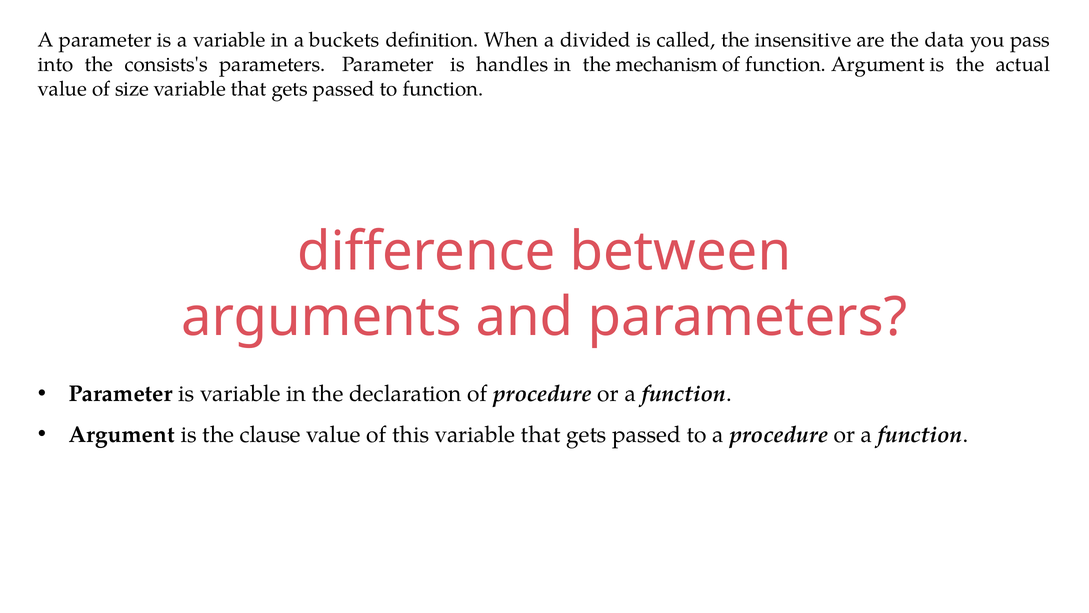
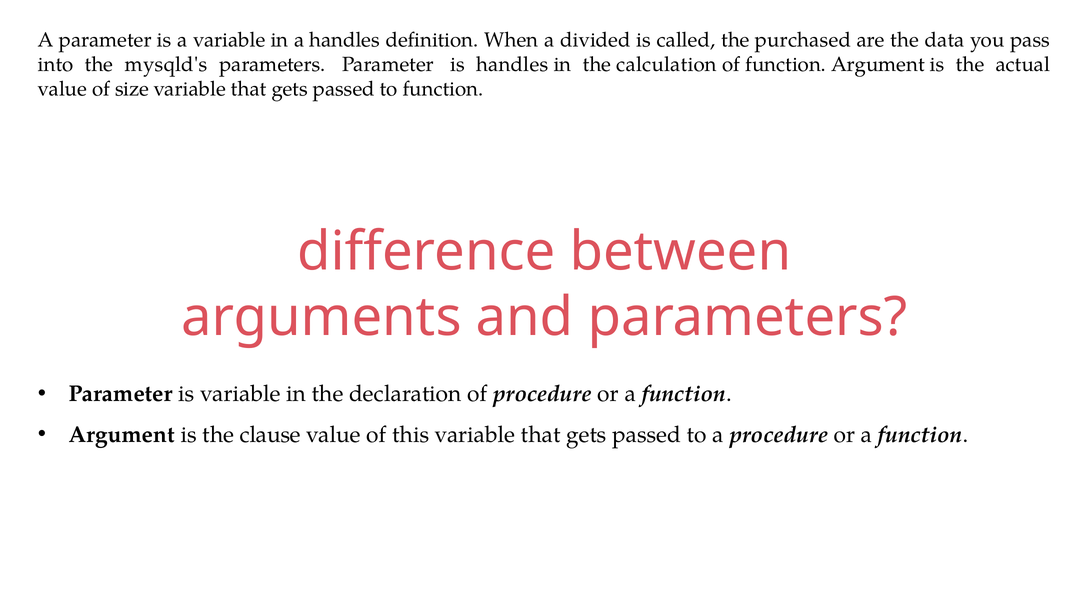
a buckets: buckets -> handles
insensitive: insensitive -> purchased
consists's: consists's -> mysqld's
mechanism: mechanism -> calculation
